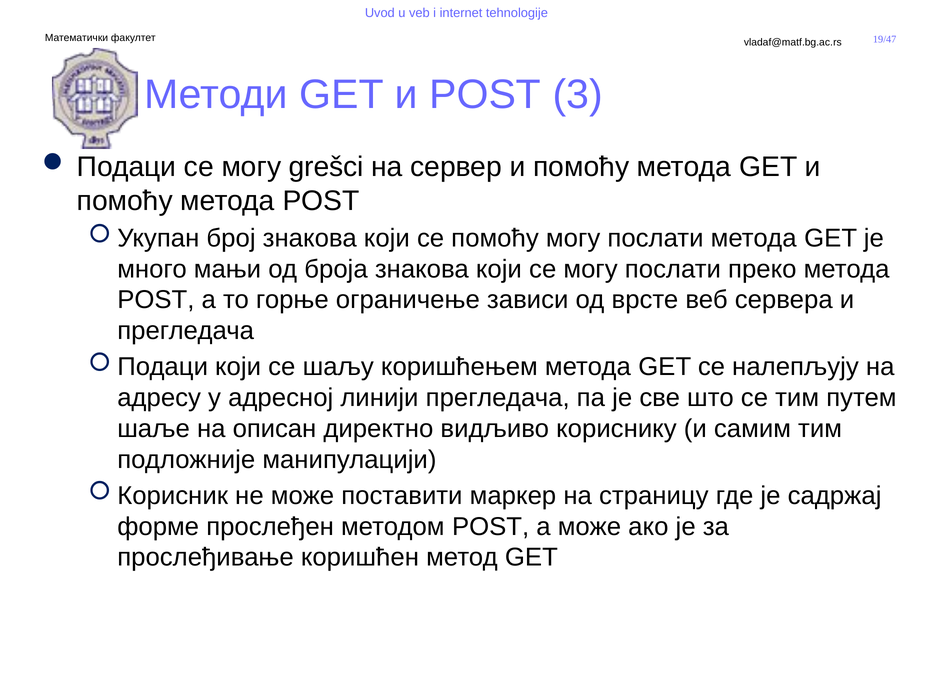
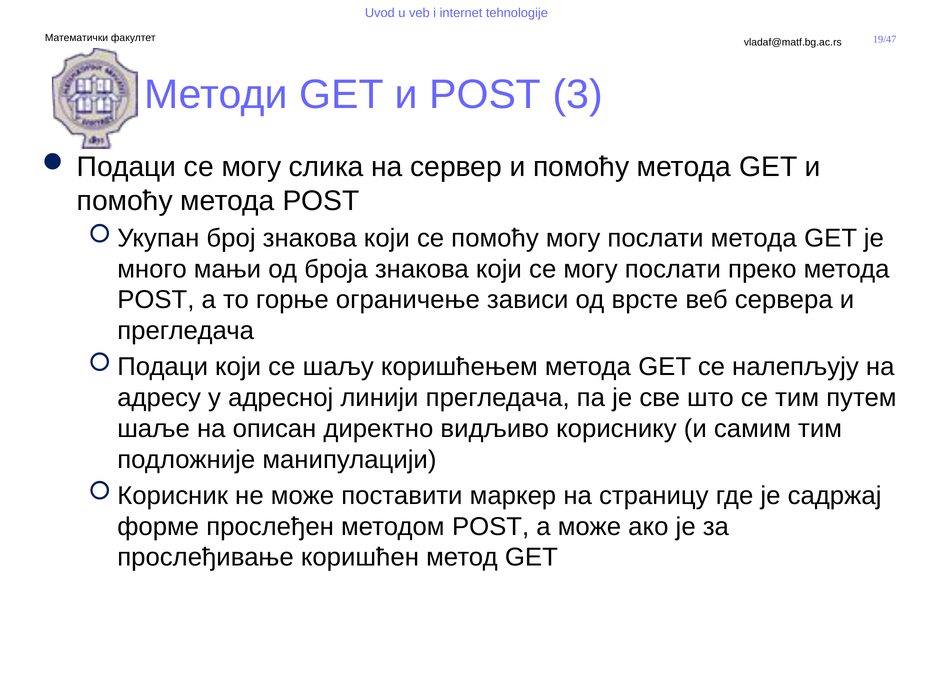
grešci: grešci -> слика
